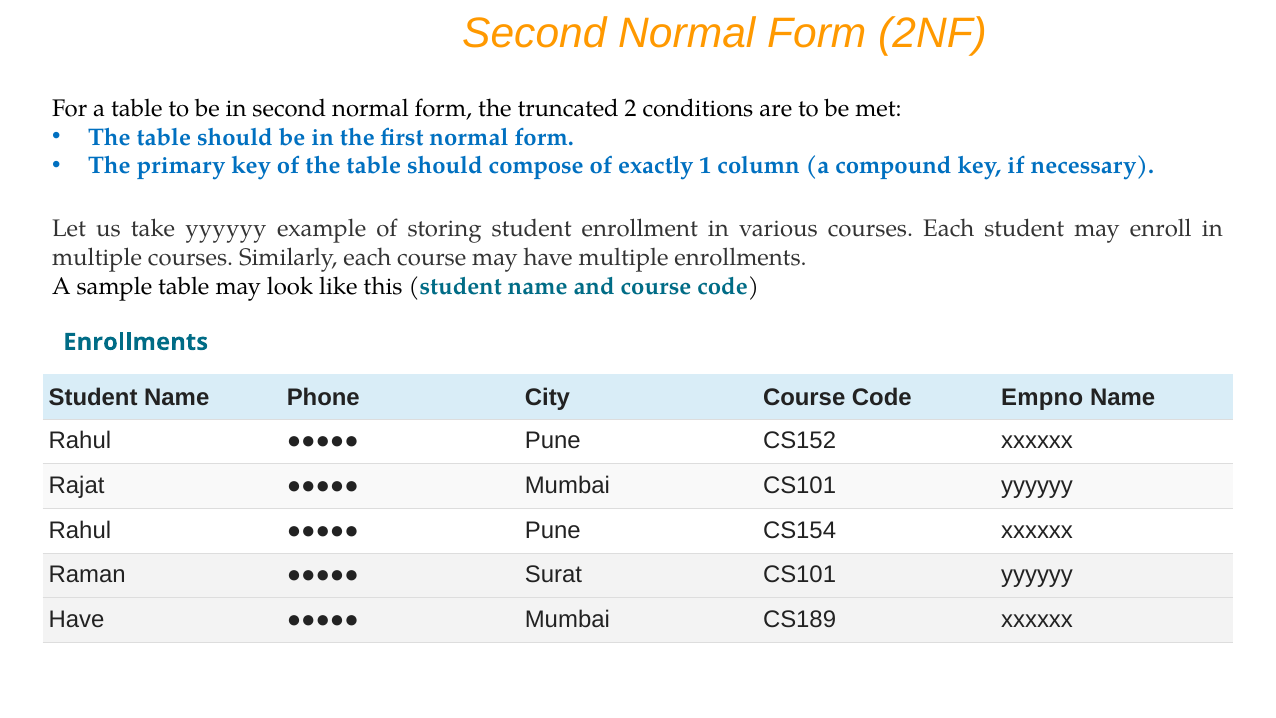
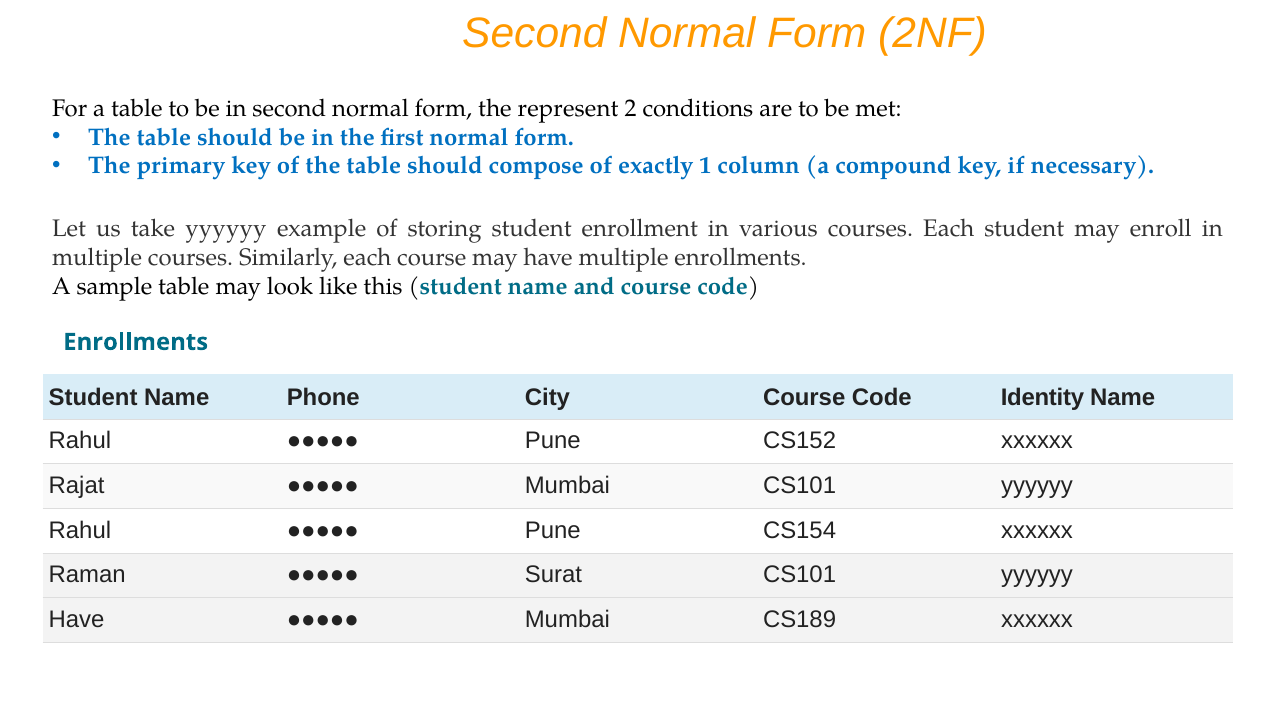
truncated: truncated -> represent
Empno: Empno -> Identity
